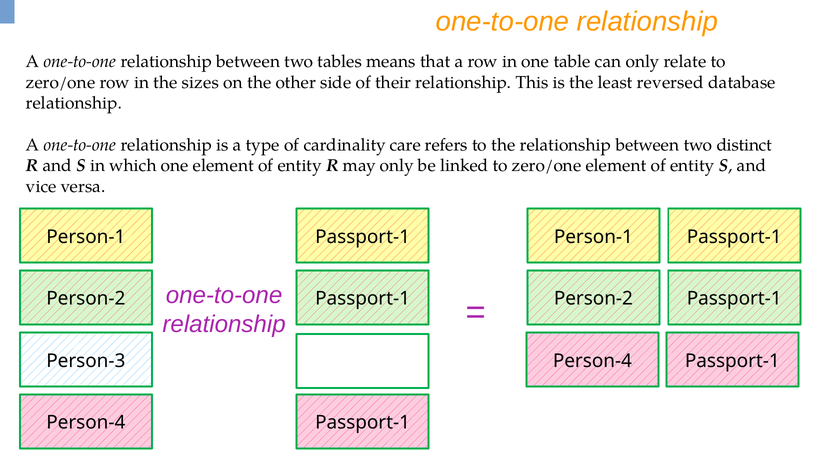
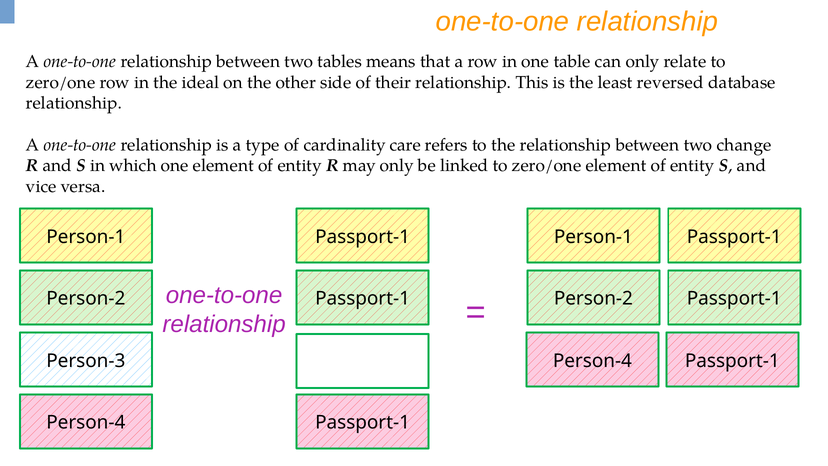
sizes: sizes -> ideal
distinct: distinct -> change
